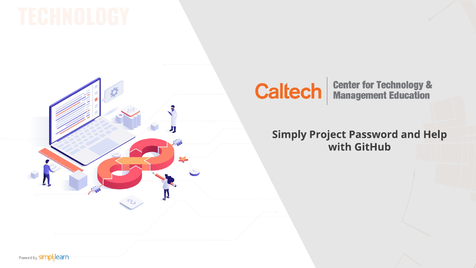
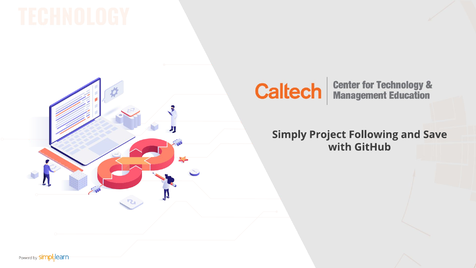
Password: Password -> Following
Help: Help -> Save
